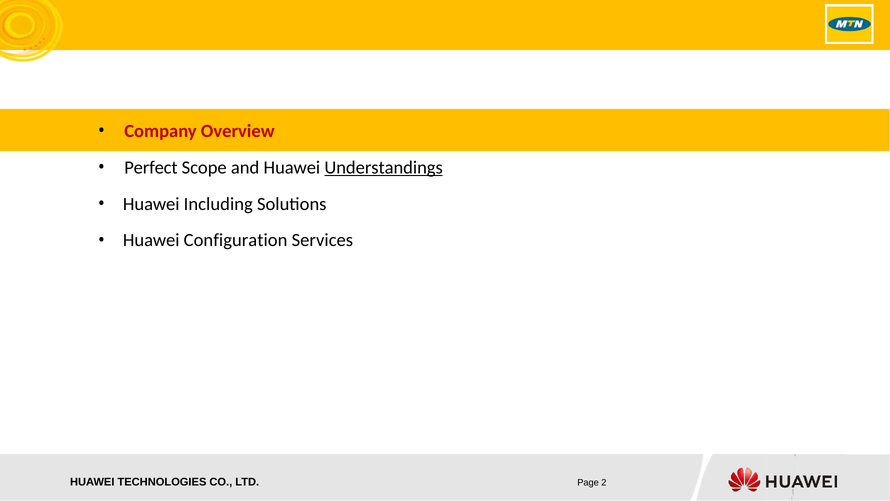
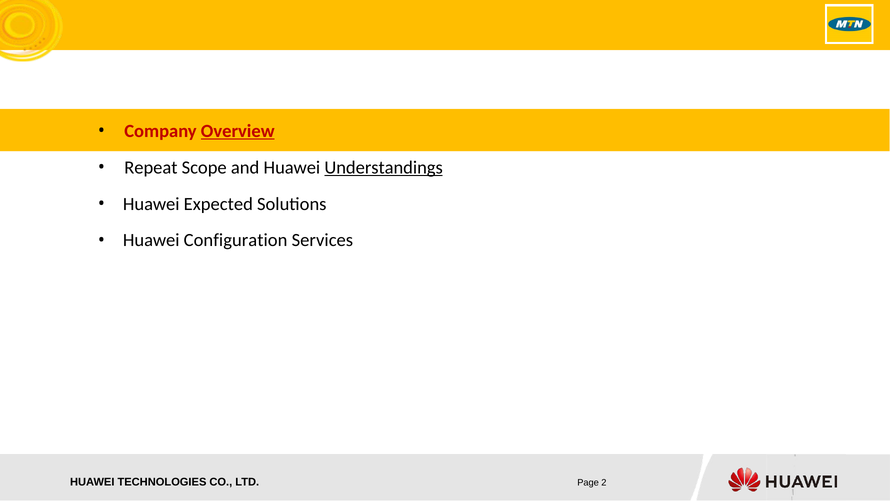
Overview underline: none -> present
Perfect: Perfect -> Repeat
Including: Including -> Expected
